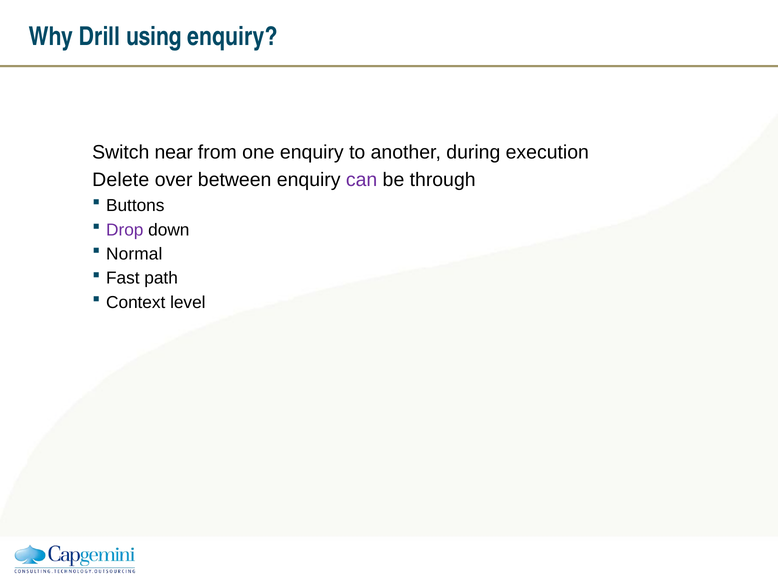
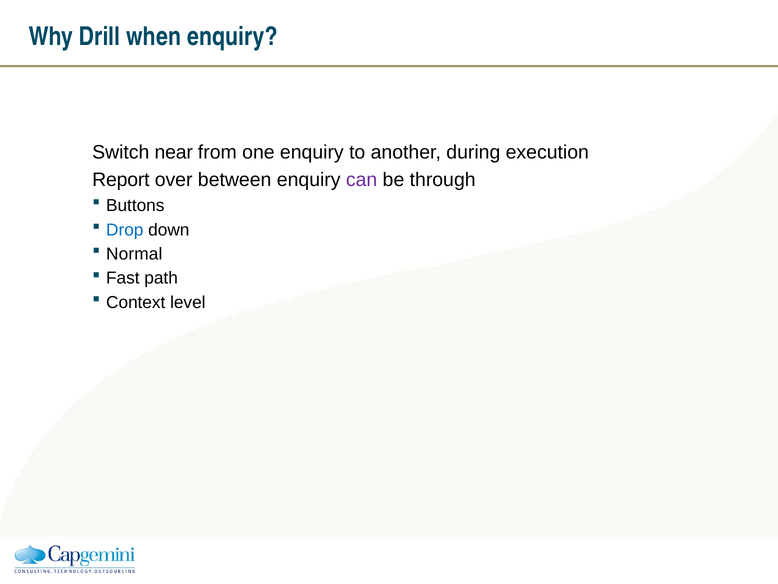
using: using -> when
Delete: Delete -> Report
Drop colour: purple -> blue
